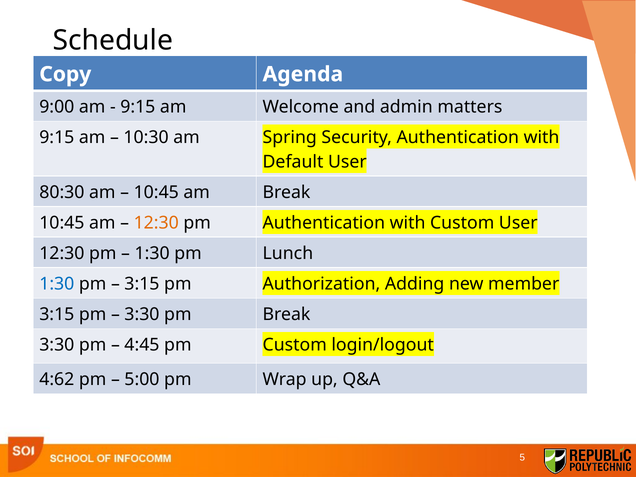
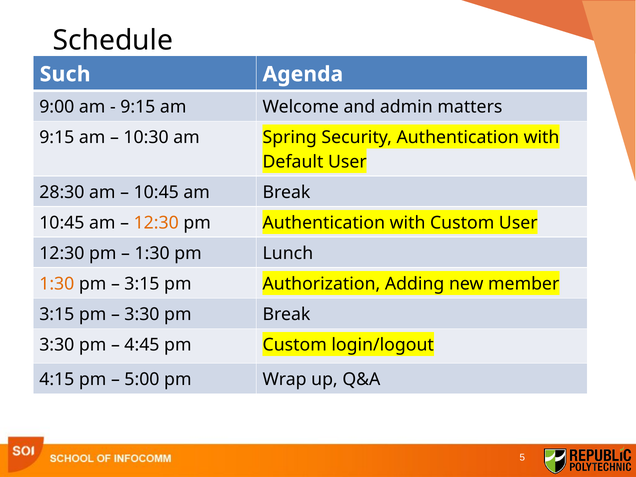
Copy: Copy -> Such
80:30: 80:30 -> 28:30
1:30 at (57, 284) colour: blue -> orange
4:62: 4:62 -> 4:15
